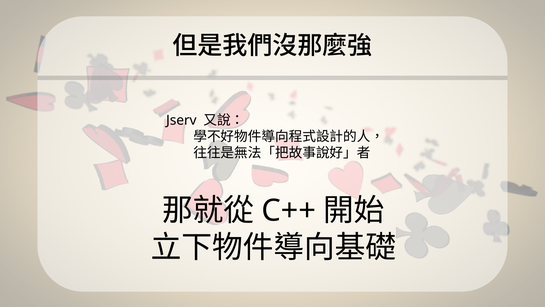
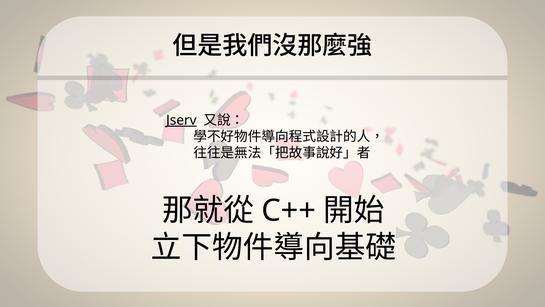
Jserv underline: none -> present
